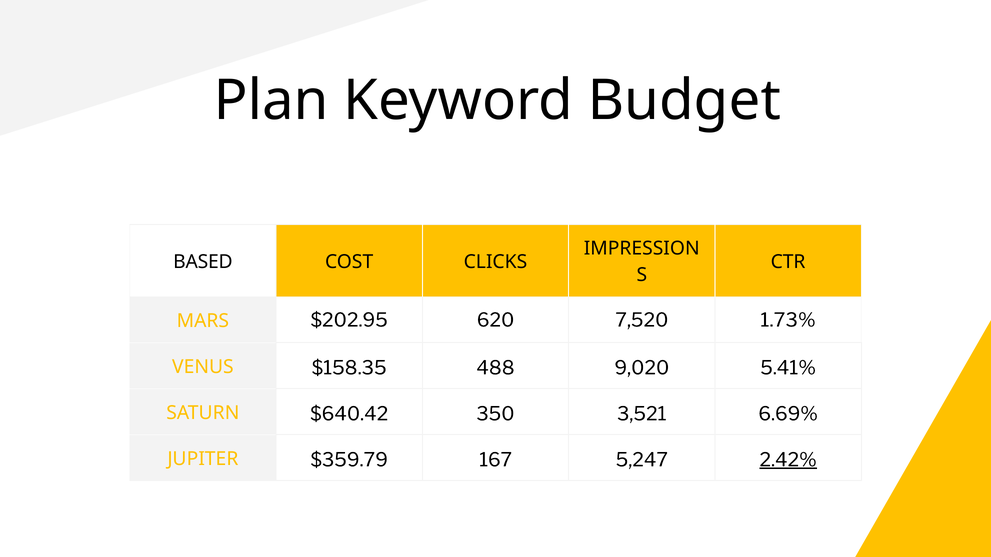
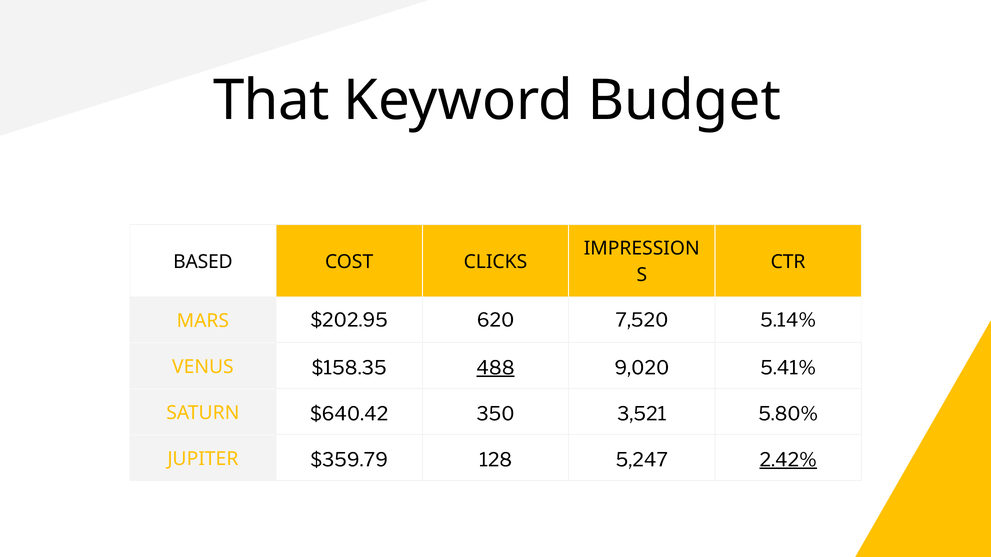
Plan: Plan -> That
1.73%: 1.73% -> 5.14%
488 underline: none -> present
6.69%: 6.69% -> 5.80%
167: 167 -> 128
